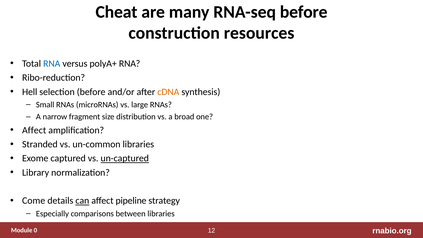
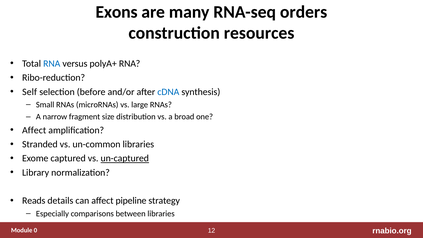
Cheat: Cheat -> Exons
RNA-seq before: before -> orders
Hell: Hell -> Self
cDNA colour: orange -> blue
Come: Come -> Reads
can underline: present -> none
